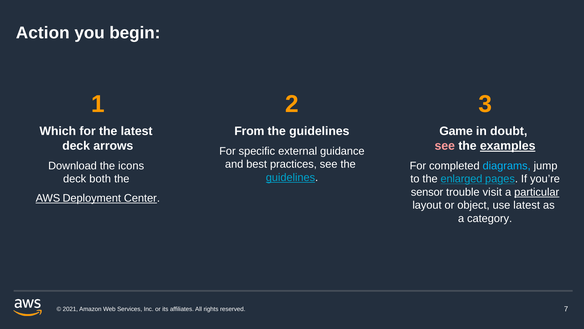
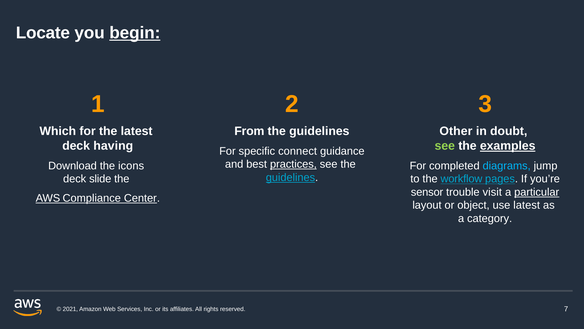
Action: Action -> Locate
begin underline: none -> present
Game: Game -> Other
arrows: arrows -> having
see at (445, 146) colour: pink -> light green
external: external -> connect
practices underline: none -> present
both: both -> slide
enlarged: enlarged -> workflow
Deployment: Deployment -> Compliance
